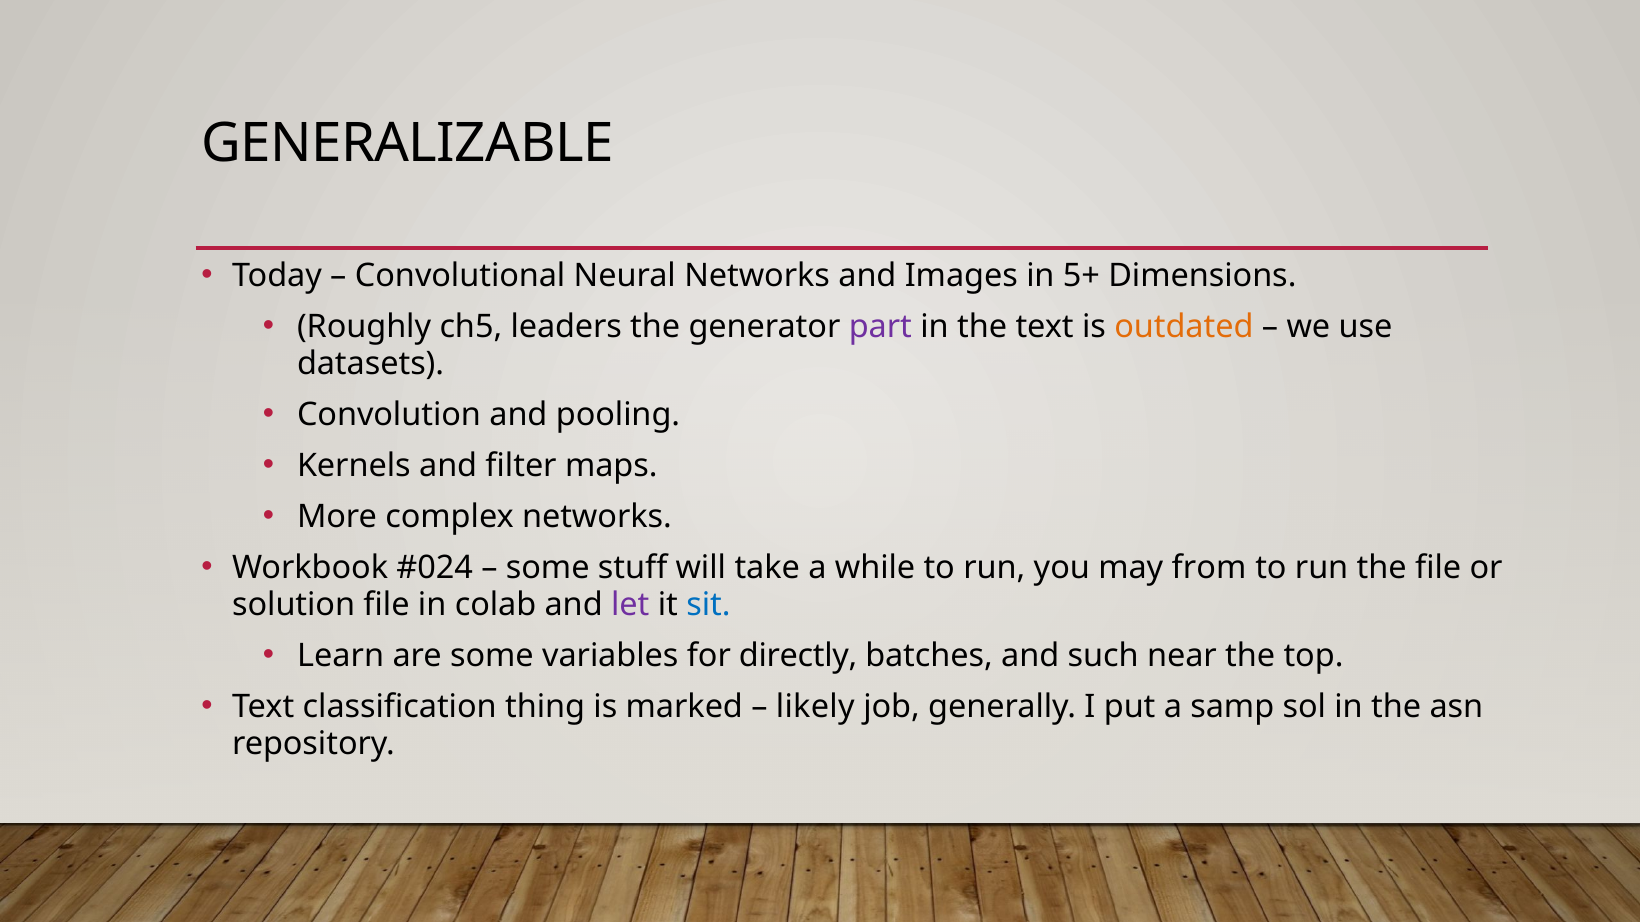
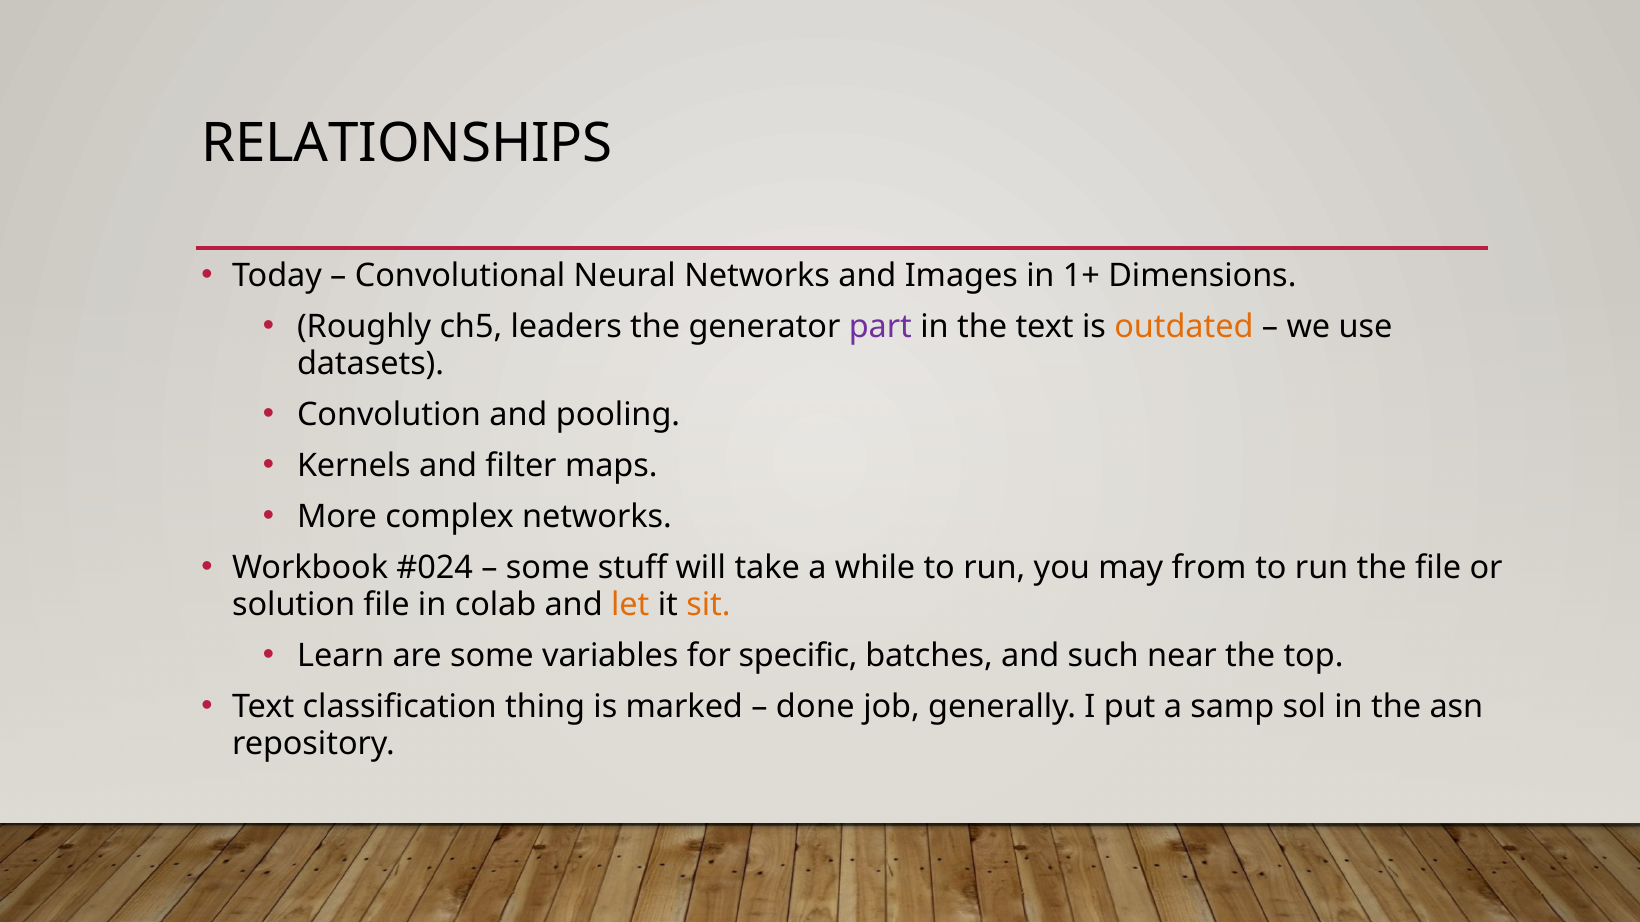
GENERALIZABLE: GENERALIZABLE -> RELATIONSHIPS
5+: 5+ -> 1+
let colour: purple -> orange
sit colour: blue -> orange
directly: directly -> specific
likely: likely -> done
